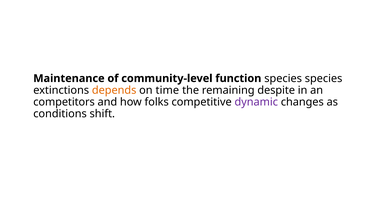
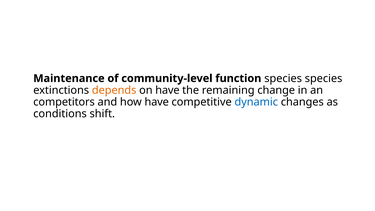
on time: time -> have
despite: despite -> change
how folks: folks -> have
dynamic colour: purple -> blue
